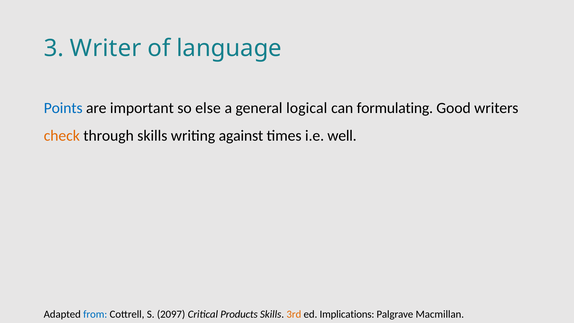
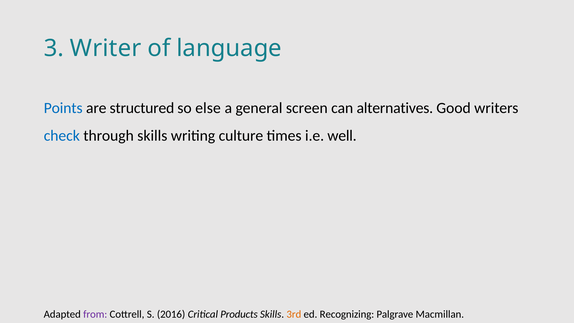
important: important -> structured
logical: logical -> screen
formulating: formulating -> alternatives
check colour: orange -> blue
against: against -> culture
from colour: blue -> purple
2097: 2097 -> 2016
Implications: Implications -> Recognizing
